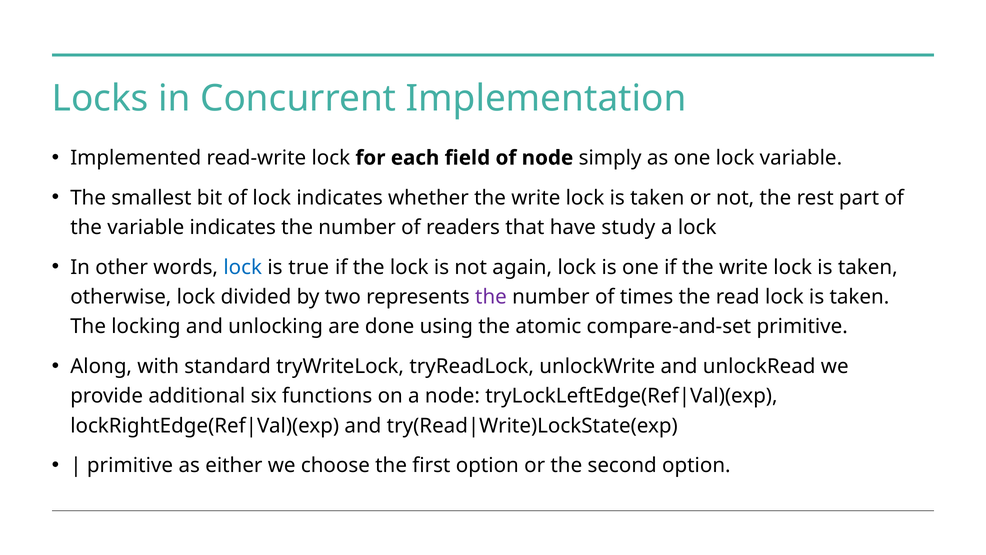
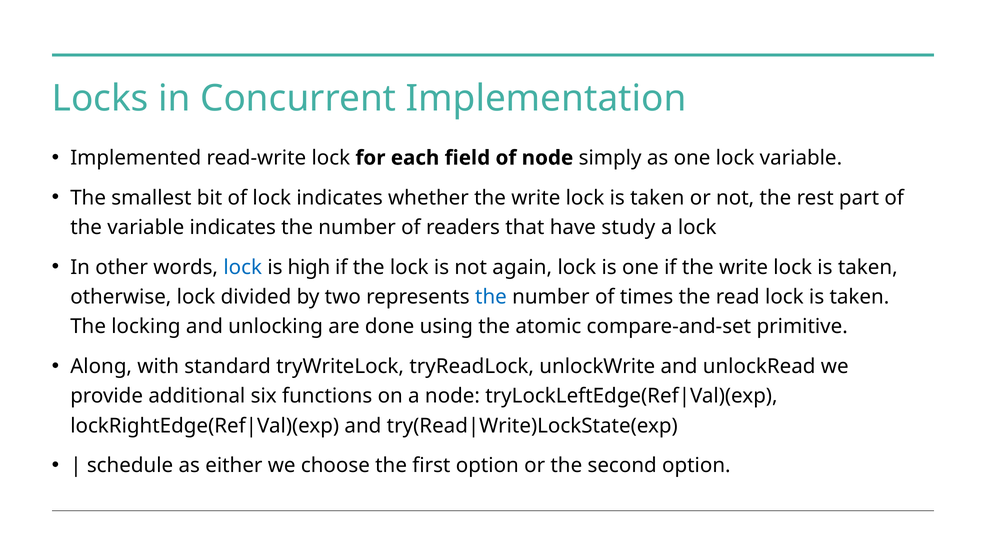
true: true -> high
the at (491, 297) colour: purple -> blue
primitive at (130, 465): primitive -> schedule
